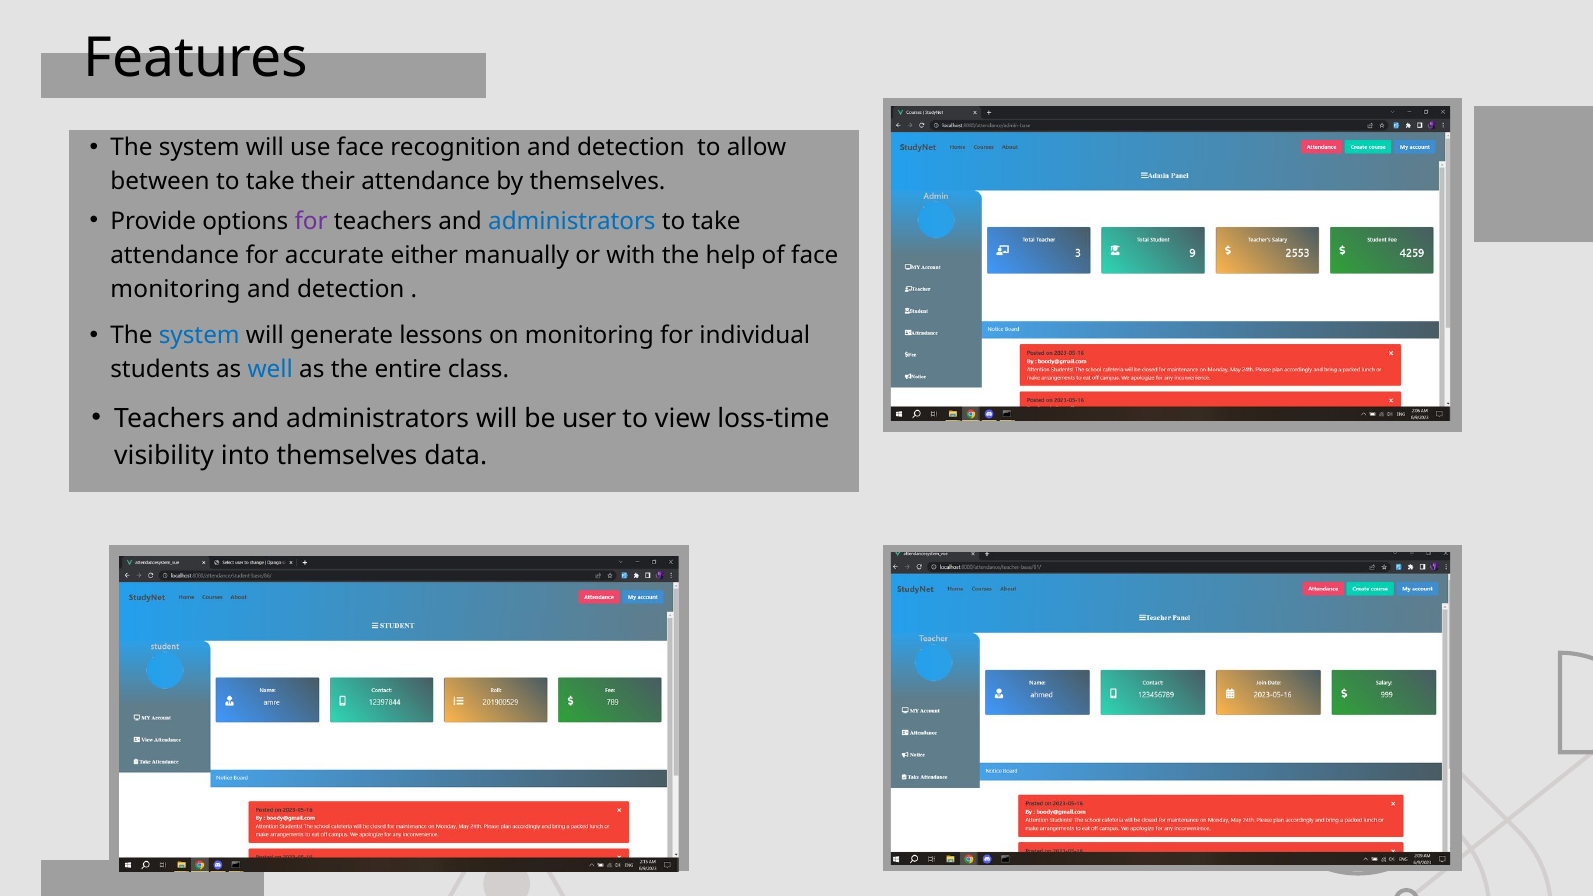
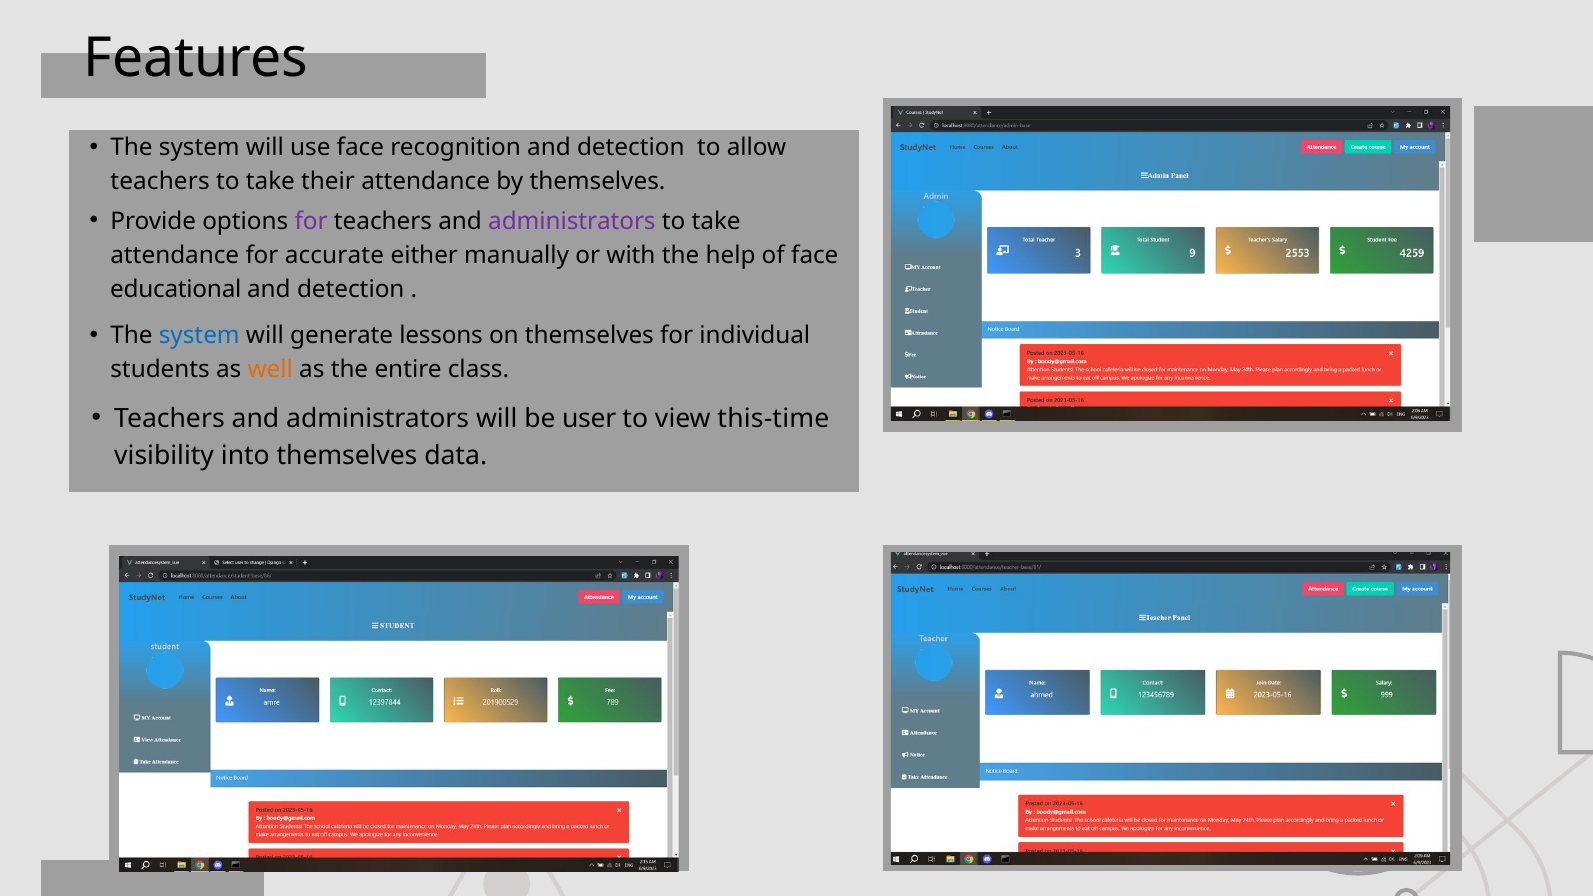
between at (160, 181): between -> teachers
administrators at (572, 221) colour: blue -> purple
monitoring at (176, 289): monitoring -> educational
on monitoring: monitoring -> themselves
well colour: blue -> orange
loss-time: loss-time -> this-time
